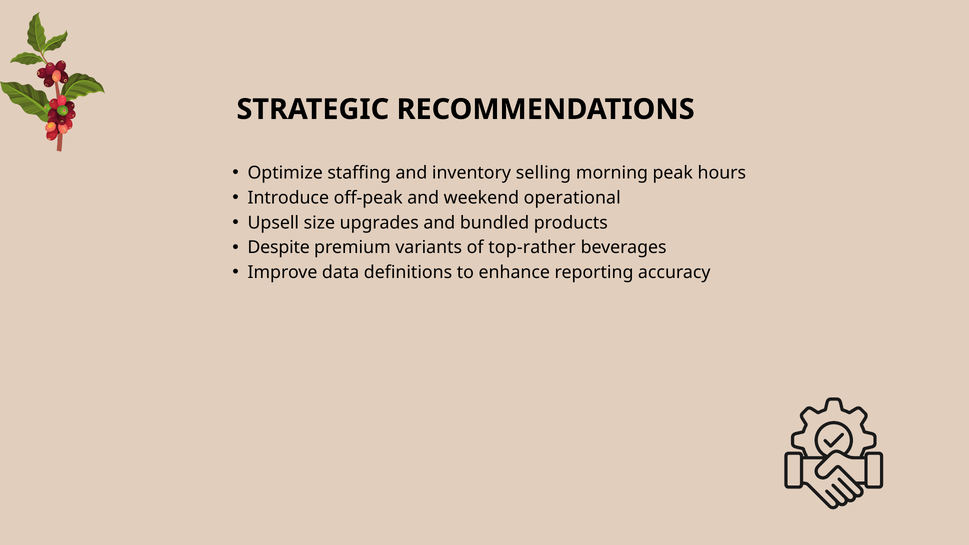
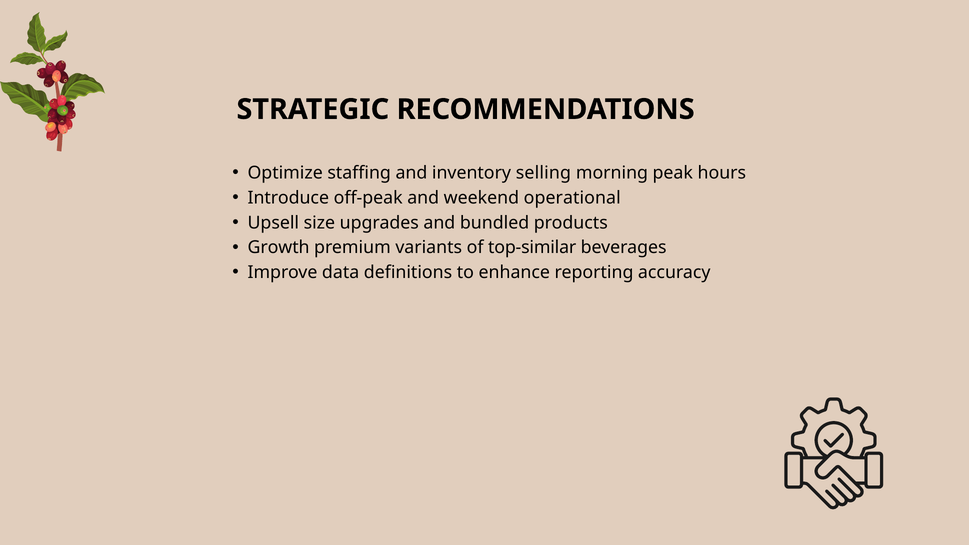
Despite: Despite -> Growth
top-rather: top-rather -> top-similar
